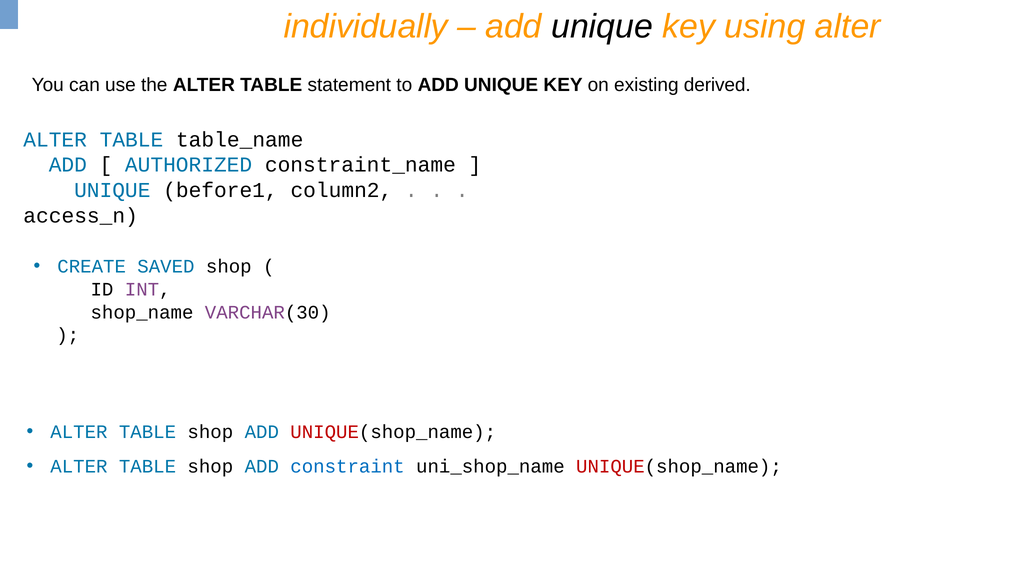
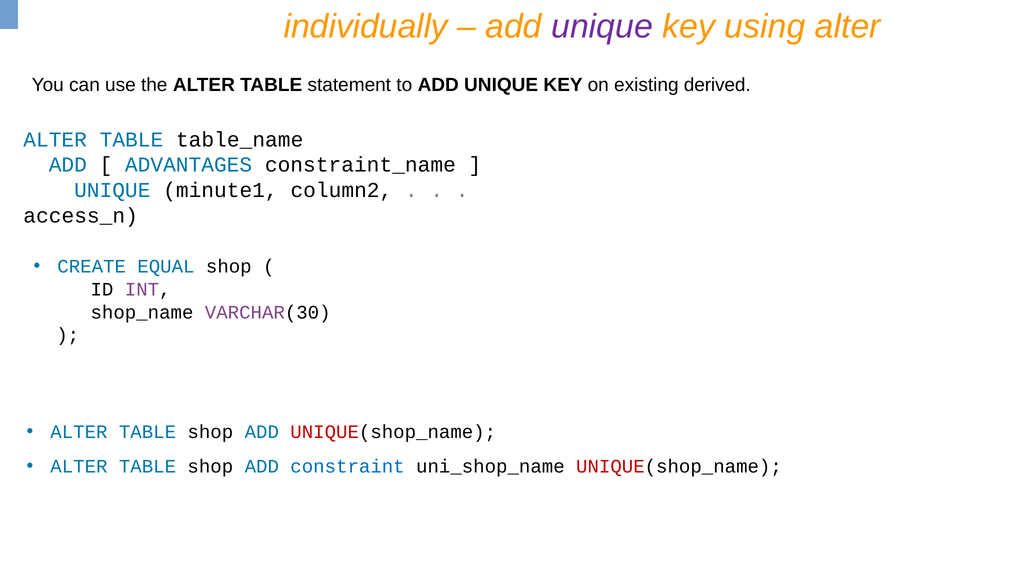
unique at (602, 26) colour: black -> purple
AUTHORIZED: AUTHORIZED -> ADVANTAGES
before1: before1 -> minute1
SAVED: SAVED -> EQUAL
